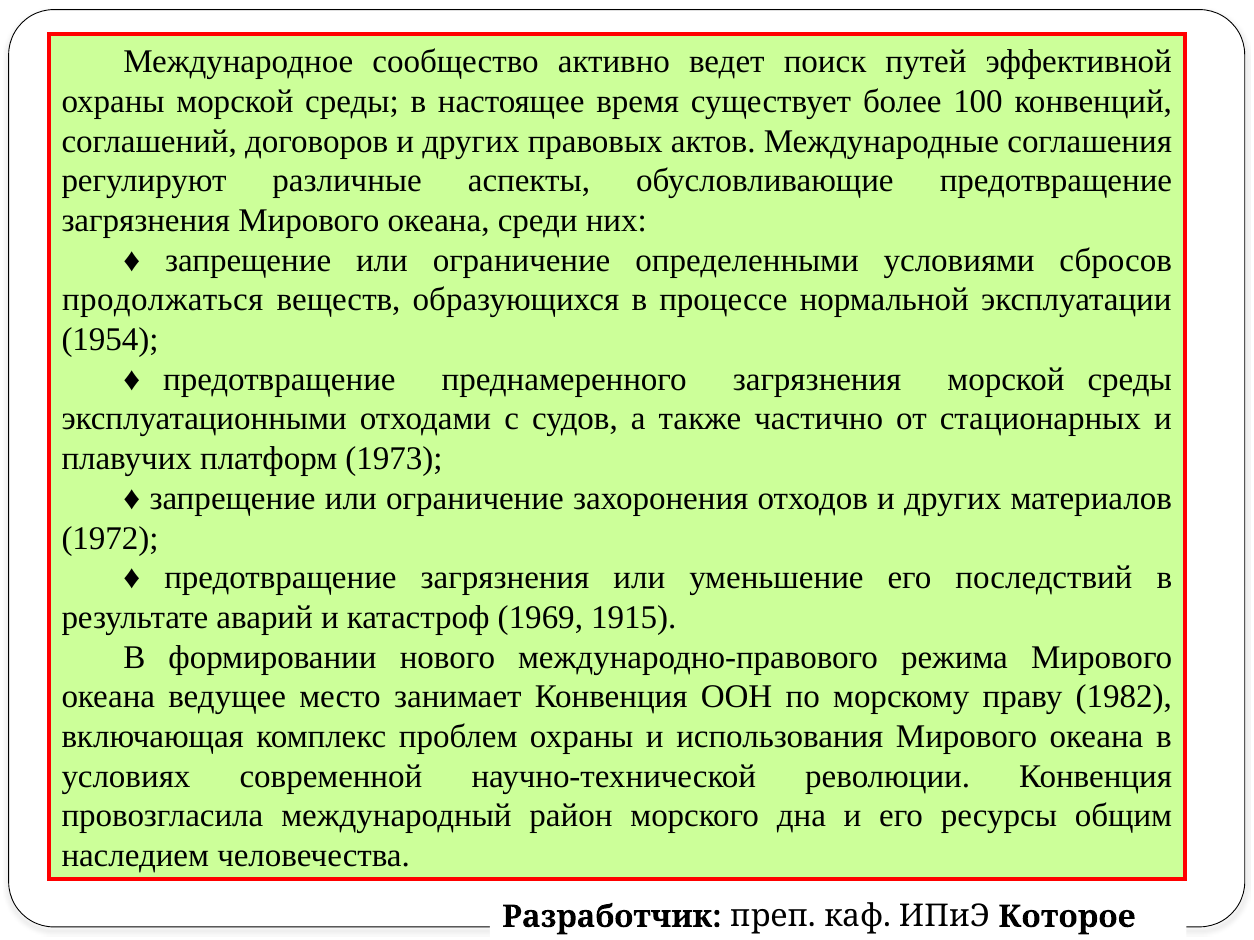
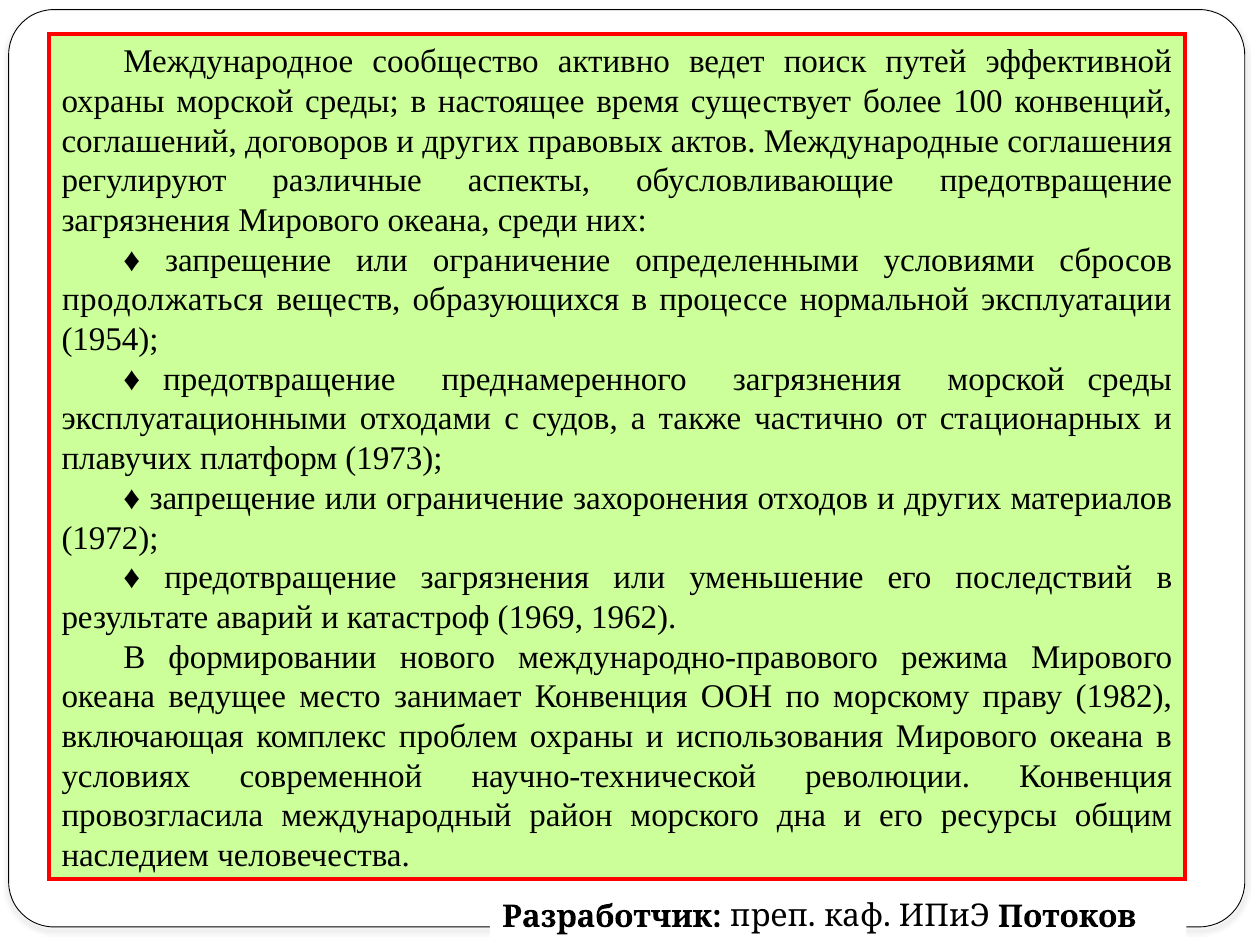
1915: 1915 -> 1962
Которое: Которое -> Потоков
